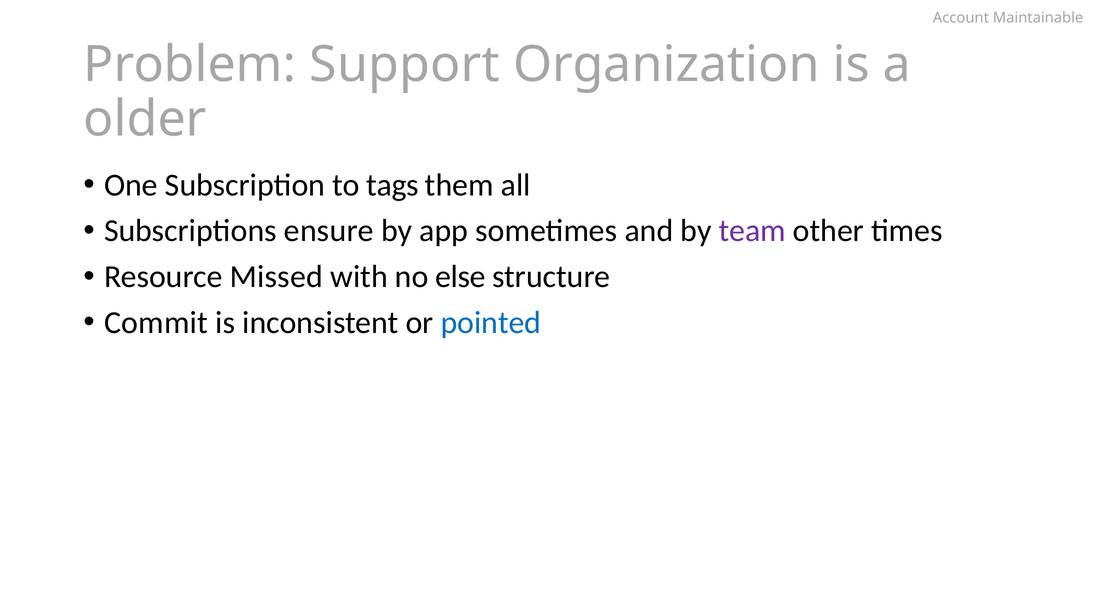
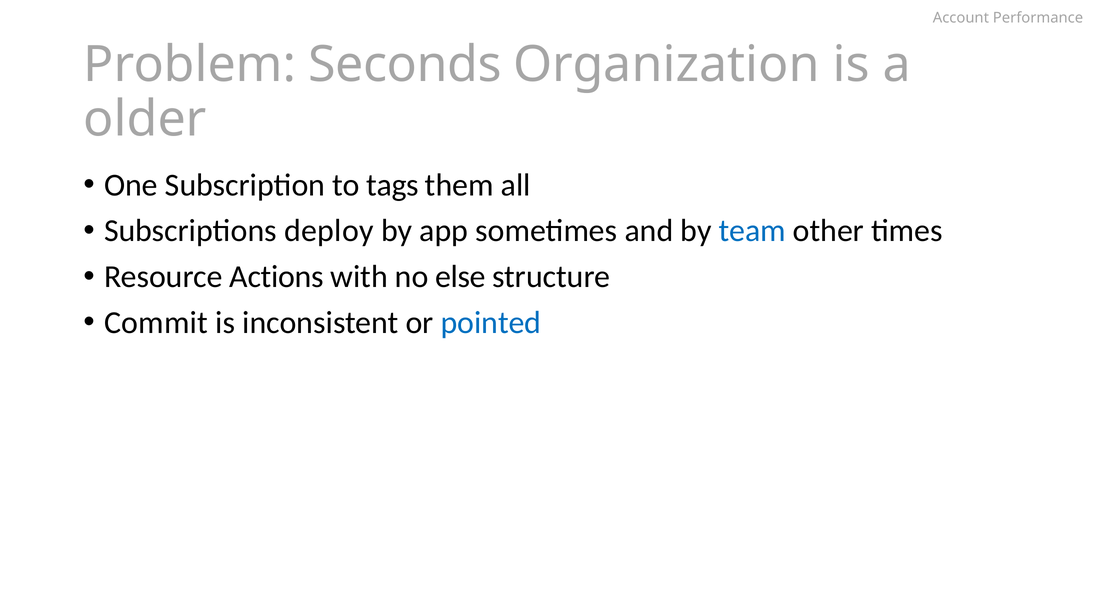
Maintainable: Maintainable -> Performance
Support: Support -> Seconds
ensure: ensure -> deploy
team colour: purple -> blue
Missed: Missed -> Actions
